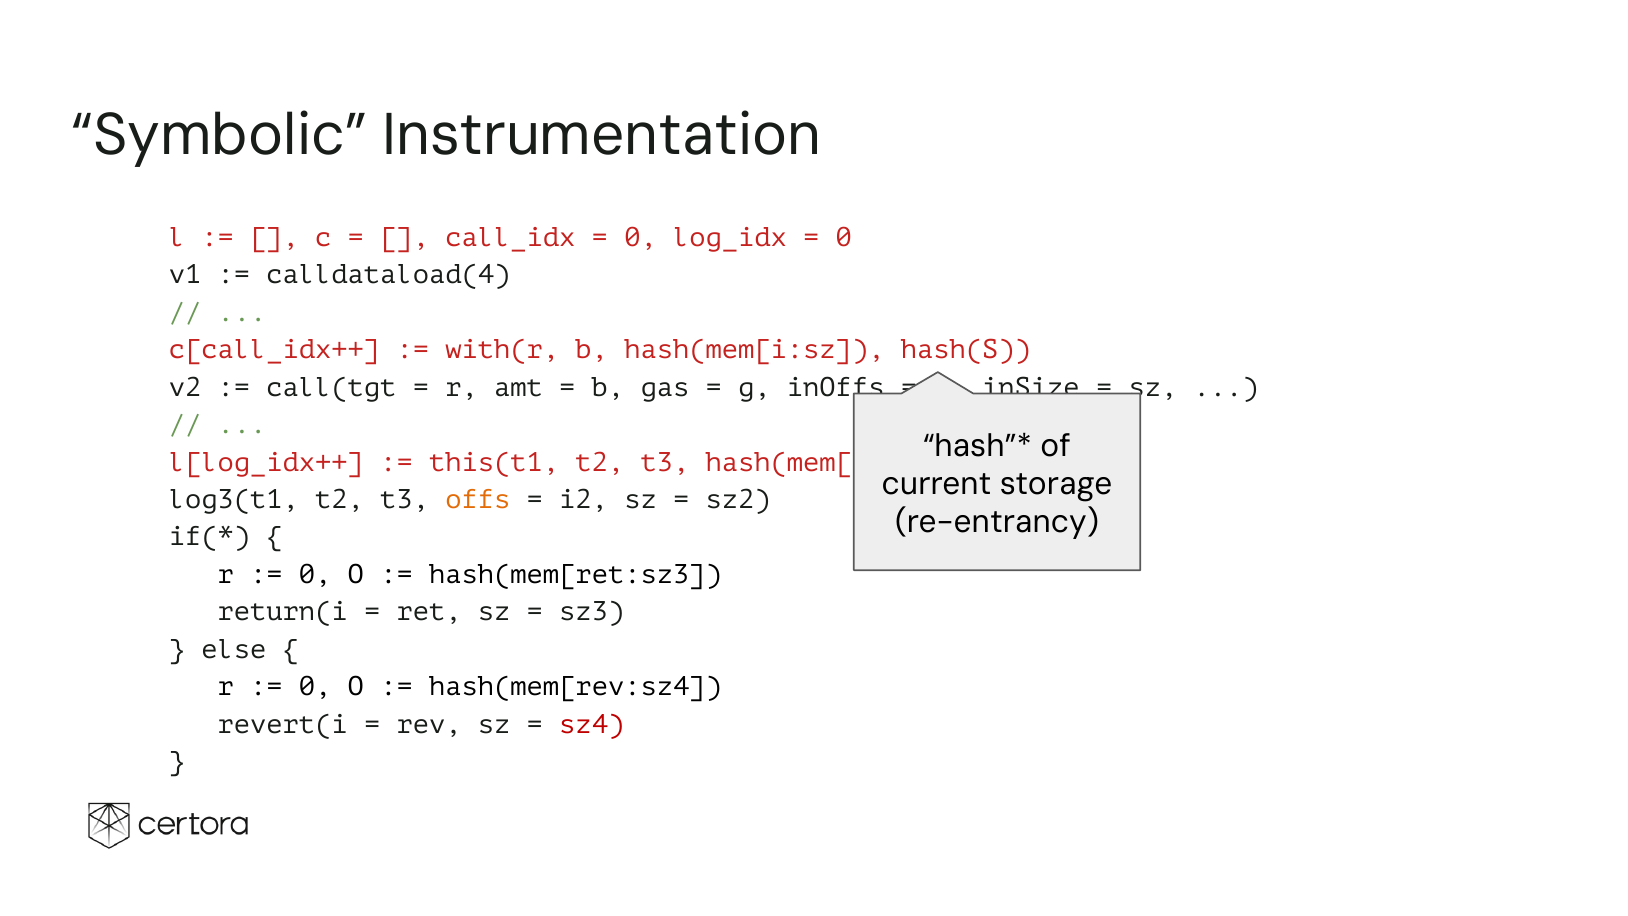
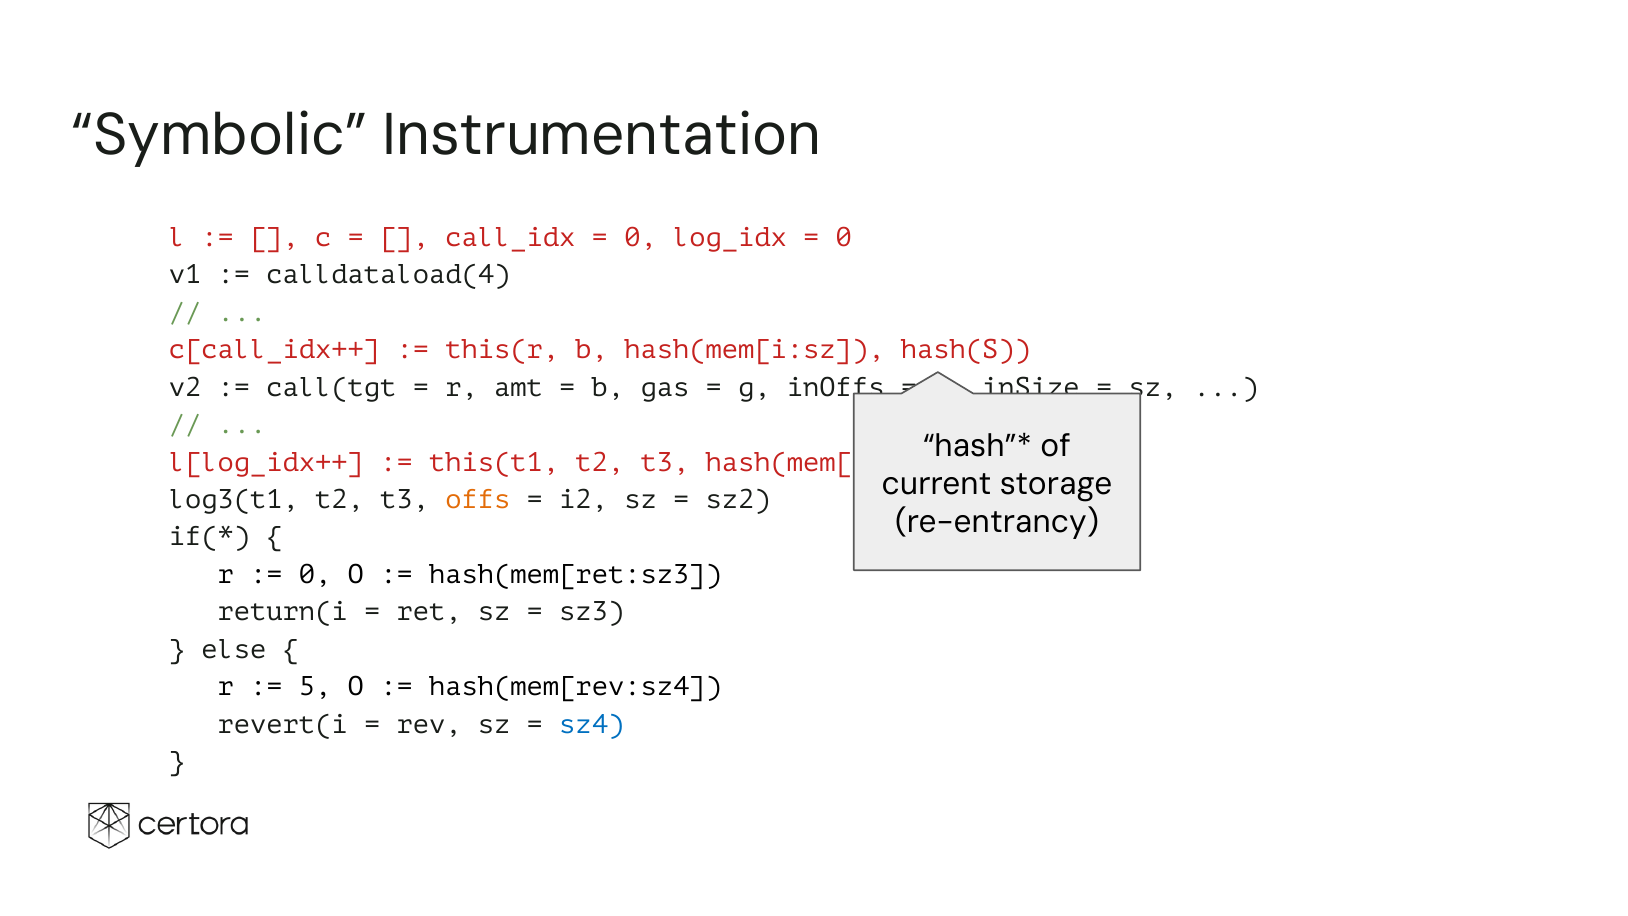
with(r: with(r -> this(r
0 at (315, 687): 0 -> 5
sz4 colour: red -> blue
